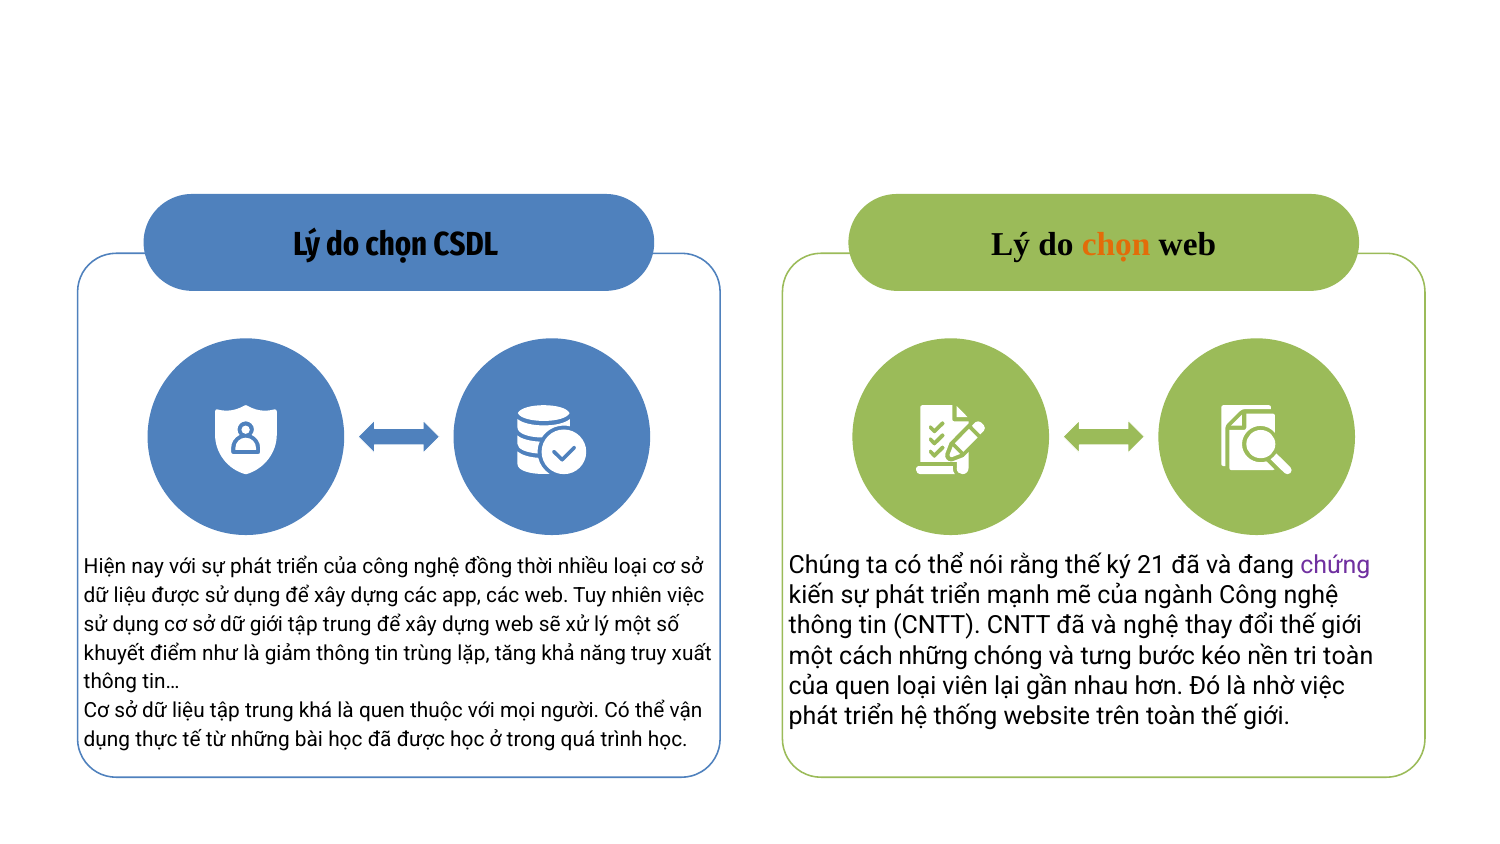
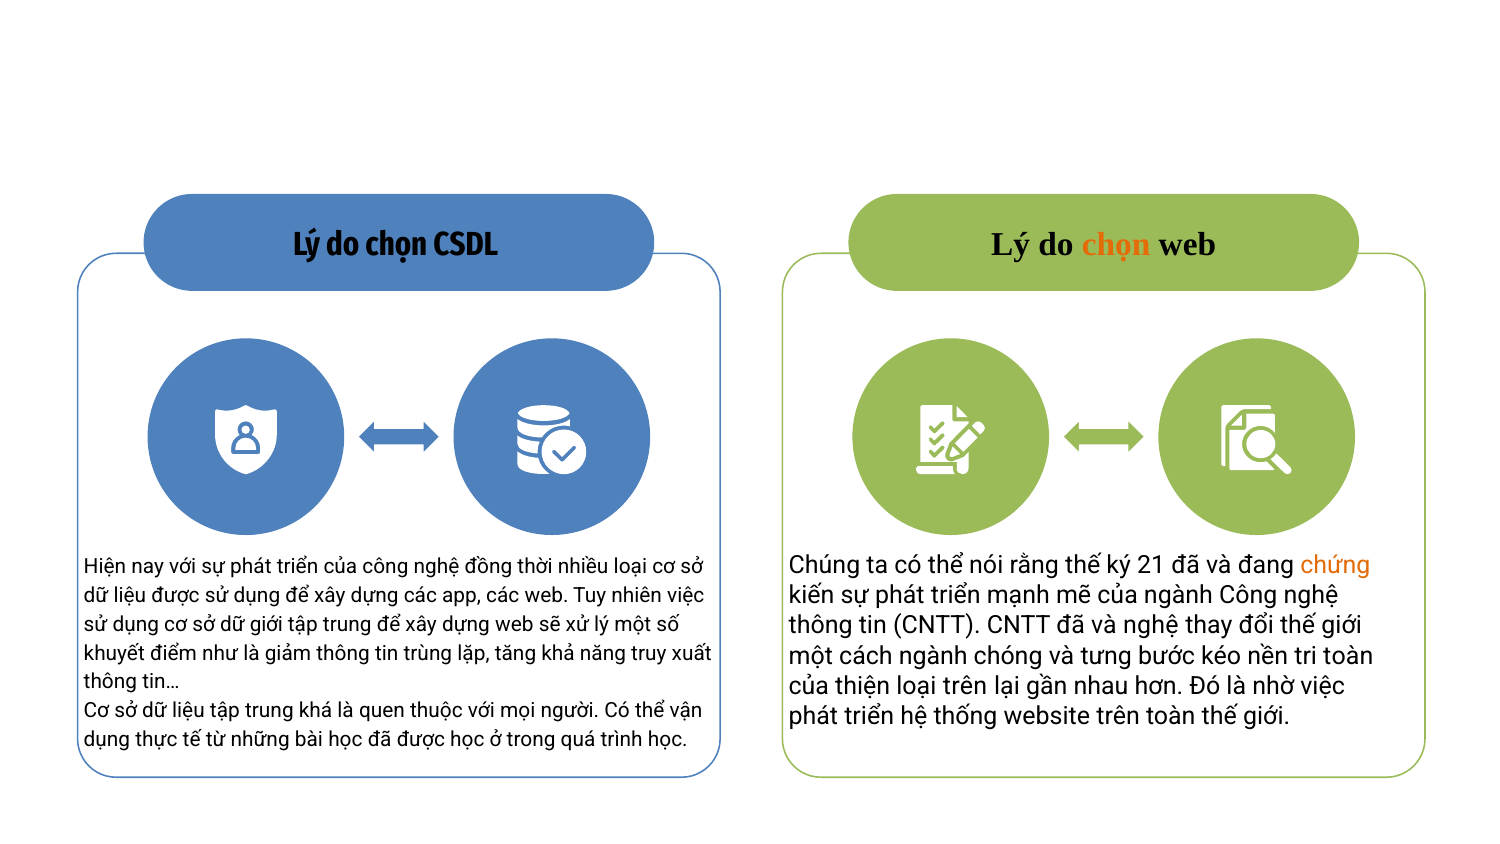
chứng colour: purple -> orange
cách những: những -> ngành
của quen: quen -> thiện
loại viên: viên -> trên
